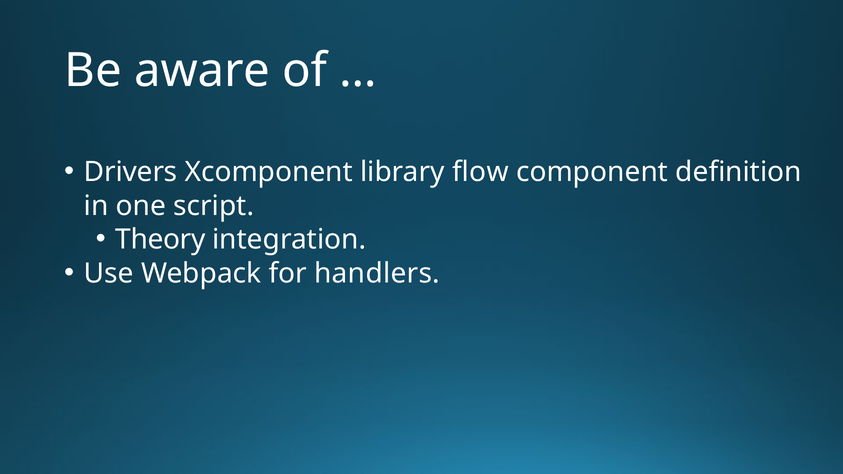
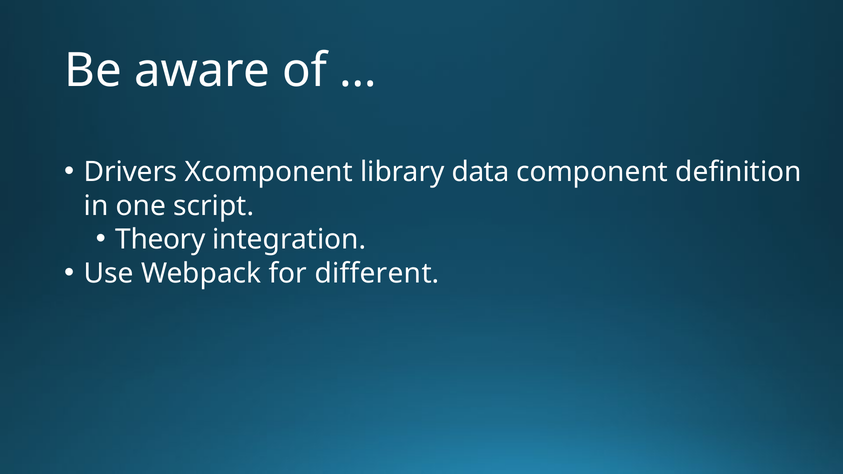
flow: flow -> data
handlers: handlers -> different
